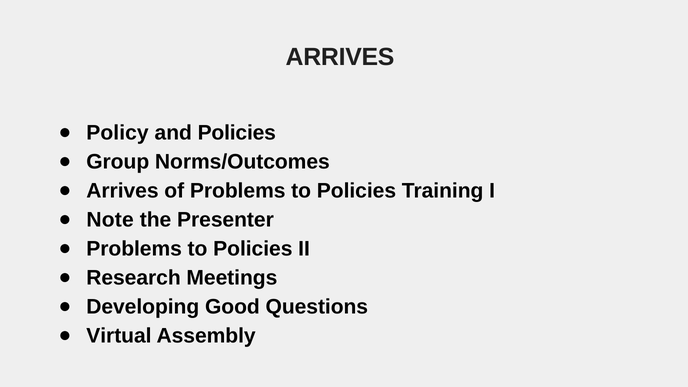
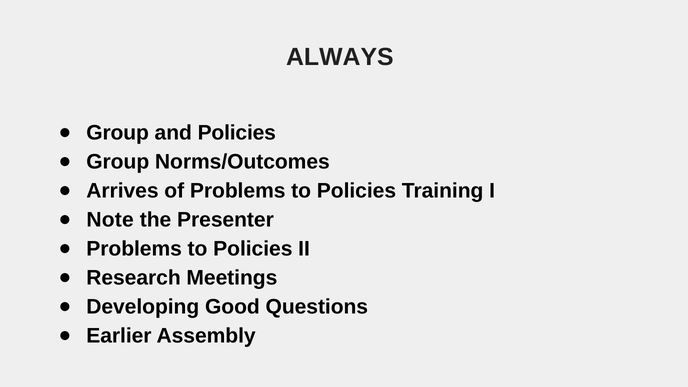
ARRIVES at (340, 57): ARRIVES -> ALWAYS
Policy at (117, 133): Policy -> Group
Virtual: Virtual -> Earlier
